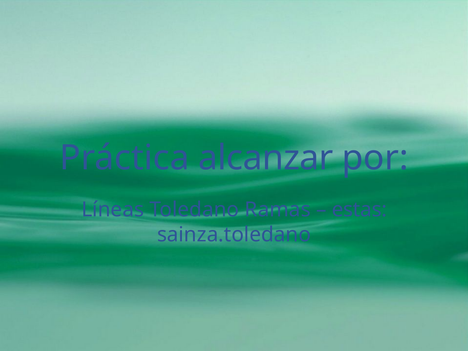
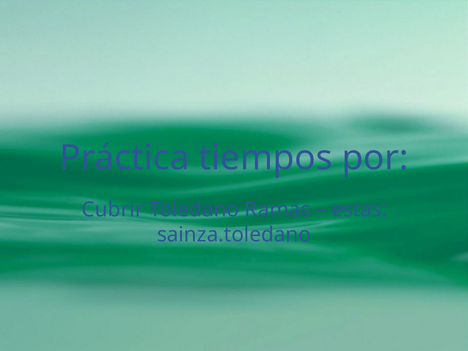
alcanzar: alcanzar -> tiempos
Líneas: Líneas -> Cubrir
